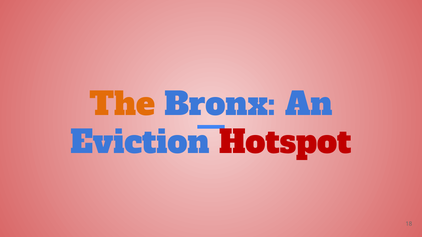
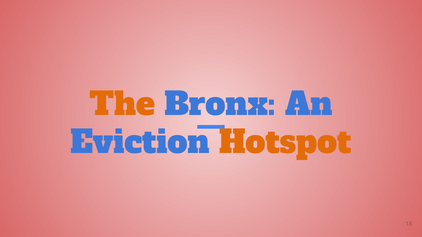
Hotspot colour: red -> orange
